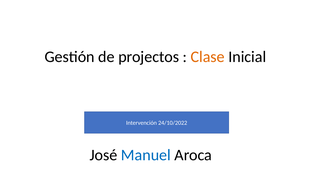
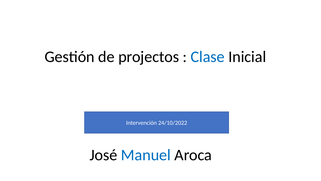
Clase colour: orange -> blue
